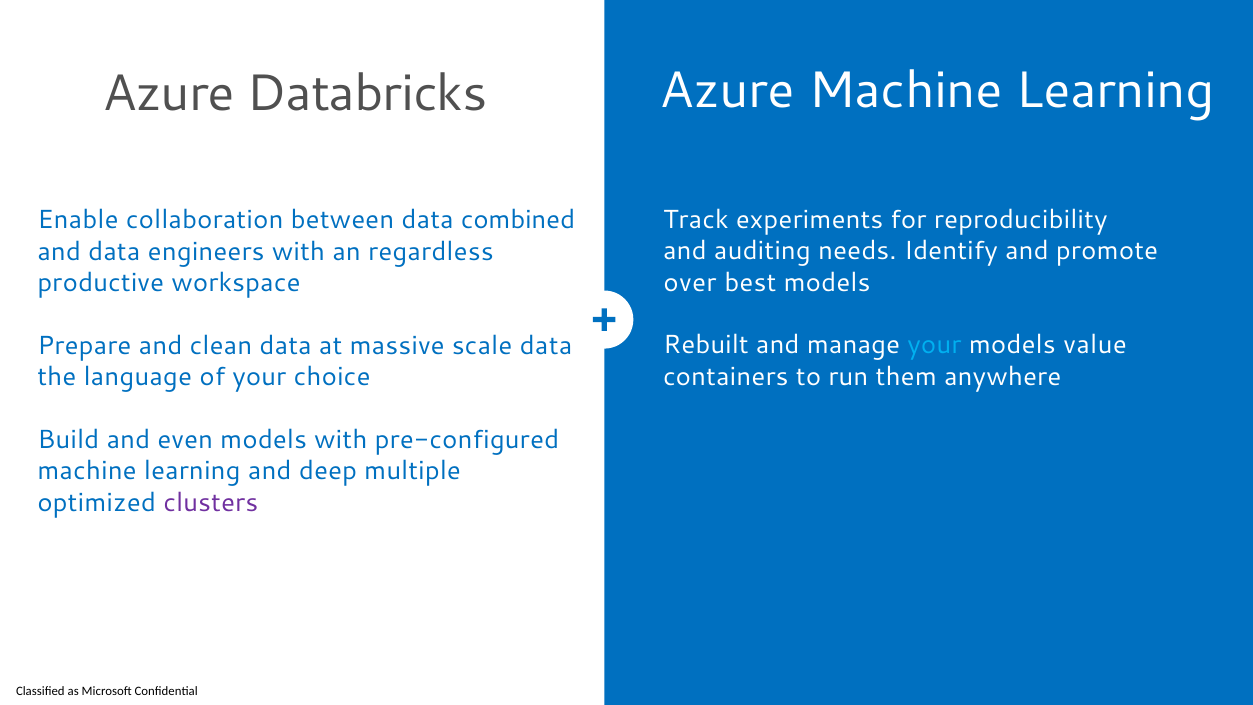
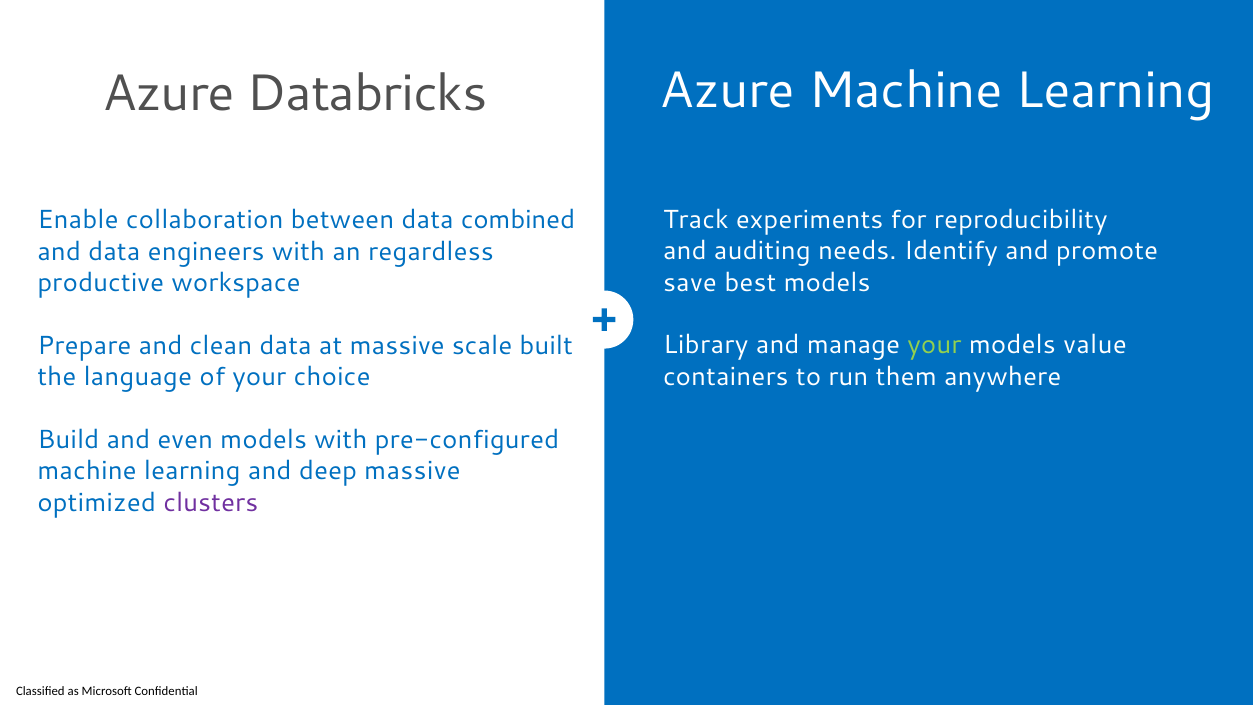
over: over -> save
Rebuilt: Rebuilt -> Library
your at (935, 345) colour: light blue -> light green
scale data: data -> built
deep multiple: multiple -> massive
